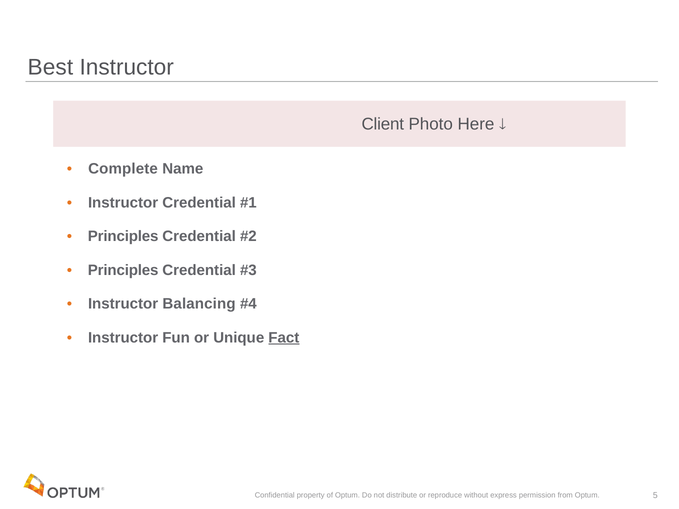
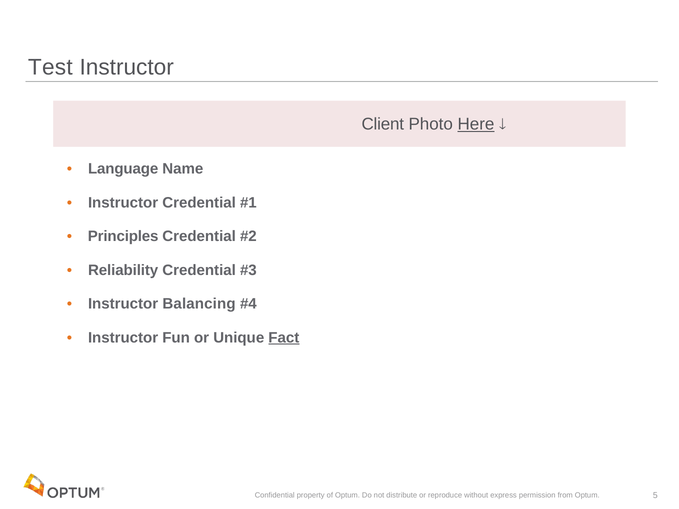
Best: Best -> Test
Here underline: none -> present
Complete: Complete -> Language
Principles at (123, 270): Principles -> Reliability
